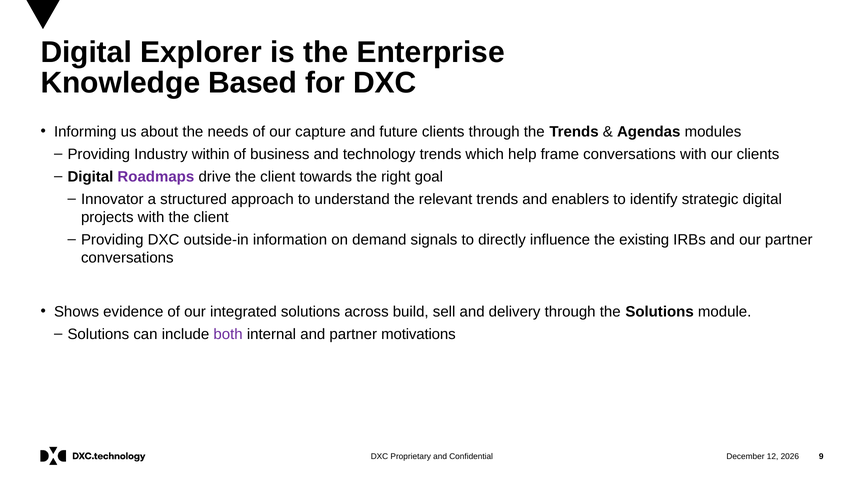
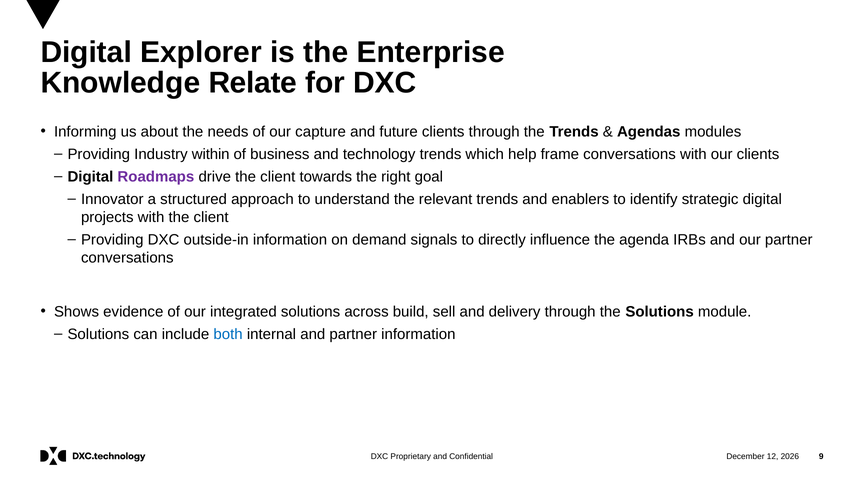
Based: Based -> Relate
existing: existing -> agenda
both colour: purple -> blue
partner motivations: motivations -> information
